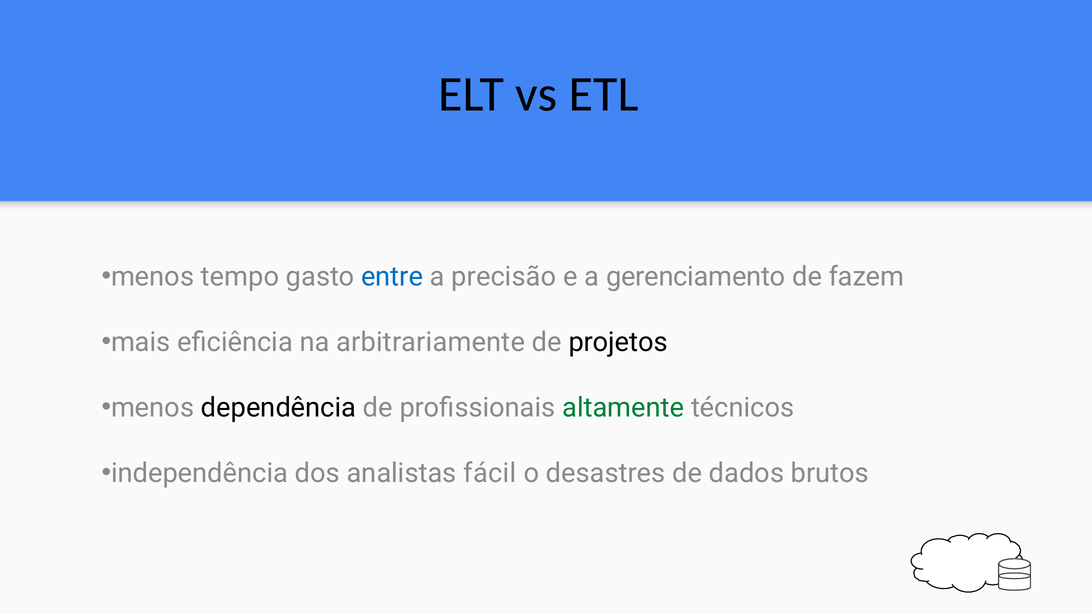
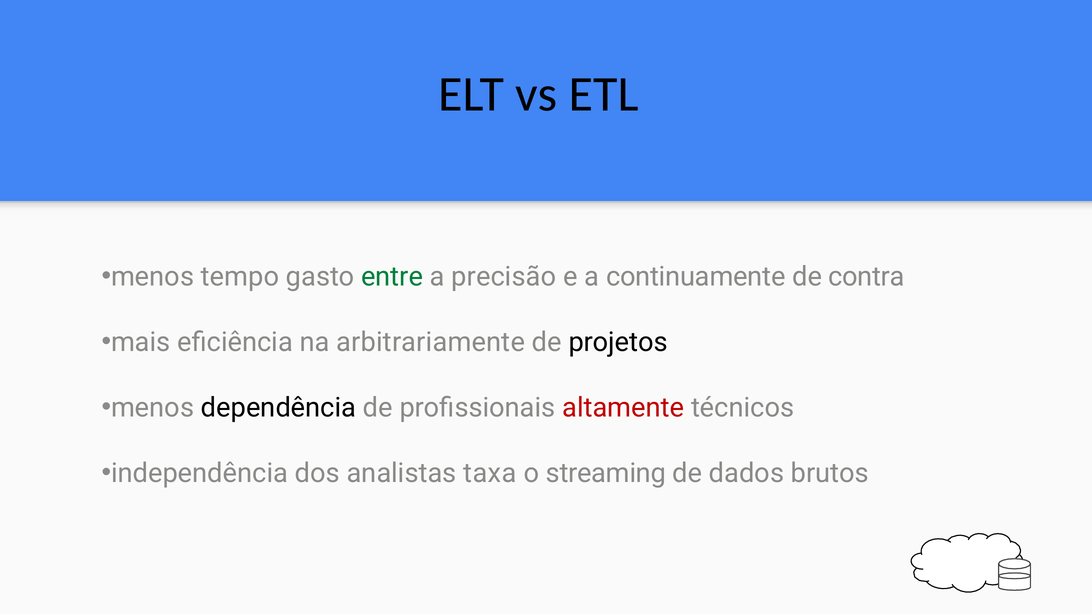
entre colour: blue -> green
gerenciamento: gerenciamento -> continuamente
fazem: fazem -> contra
altamente colour: green -> red
fácil: fácil -> taxa
desastres: desastres -> streaming
